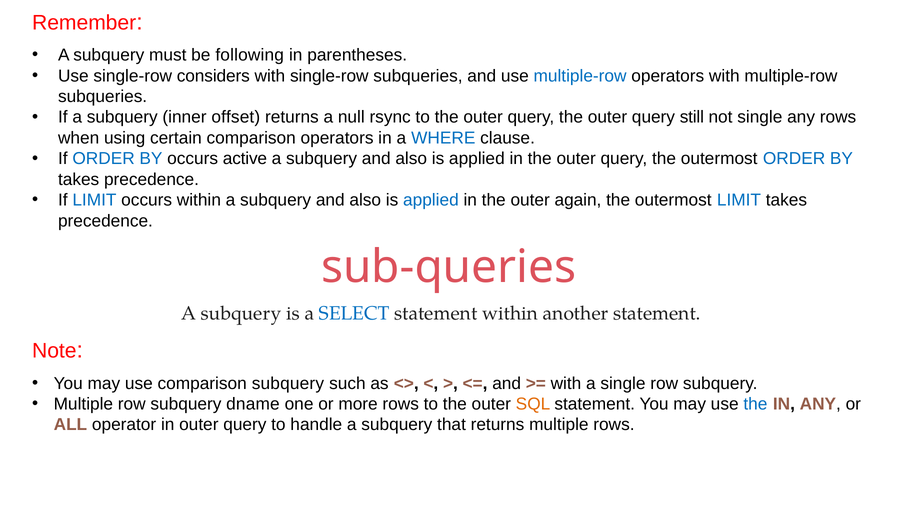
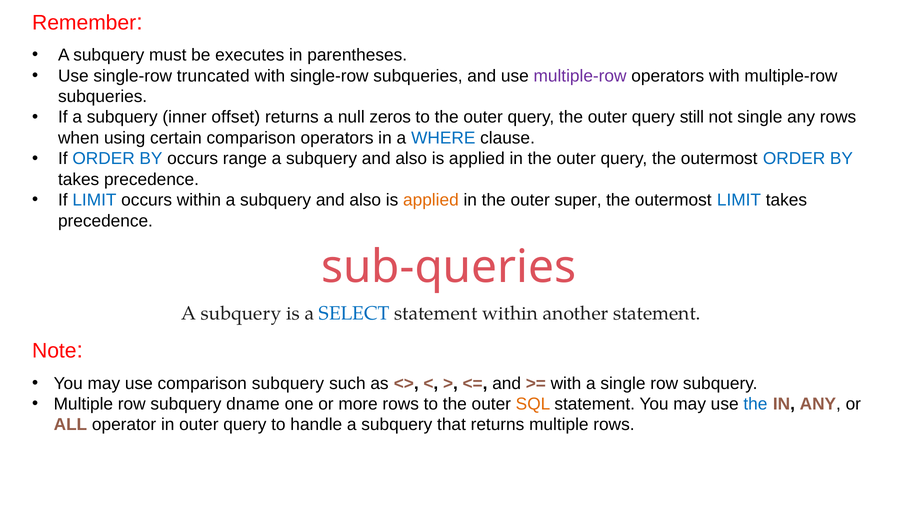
following: following -> executes
considers: considers -> truncated
multiple-row at (580, 76) colour: blue -> purple
rsync: rsync -> zeros
active: active -> range
applied at (431, 200) colour: blue -> orange
again: again -> super
